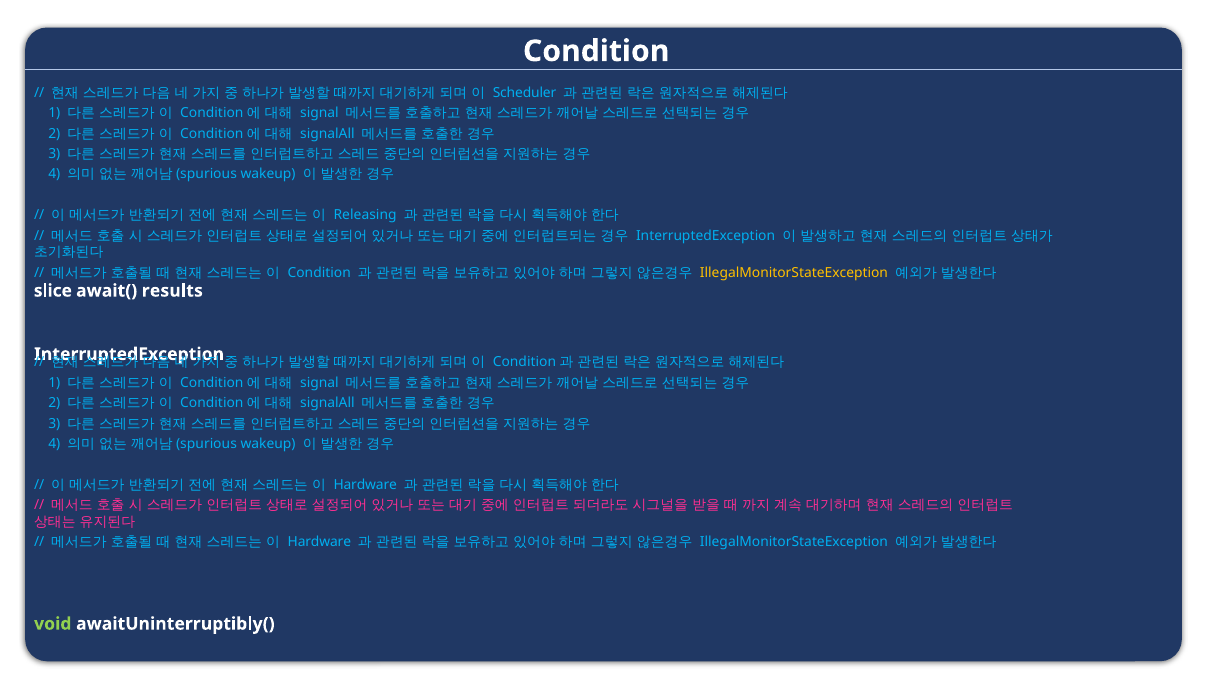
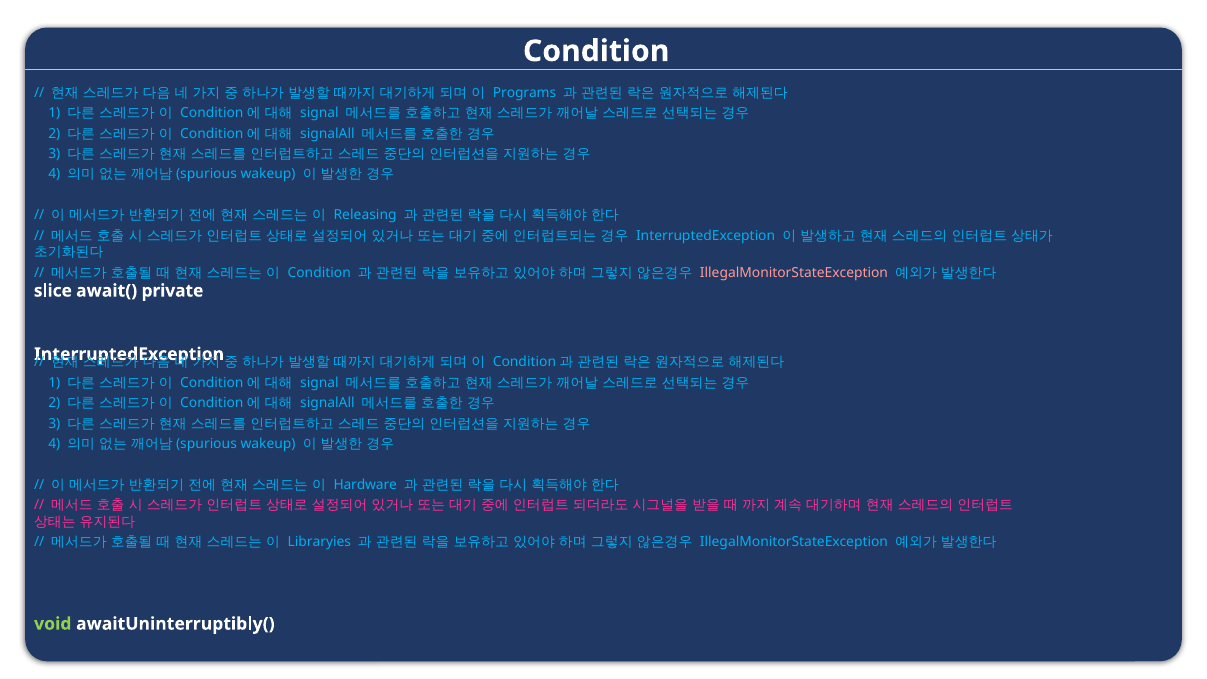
Scheduler: Scheduler -> Programs
IllegalMonitorStateException at (794, 272) colour: yellow -> pink
results: results -> private
Hardware at (319, 542): Hardware -> Libraryies
